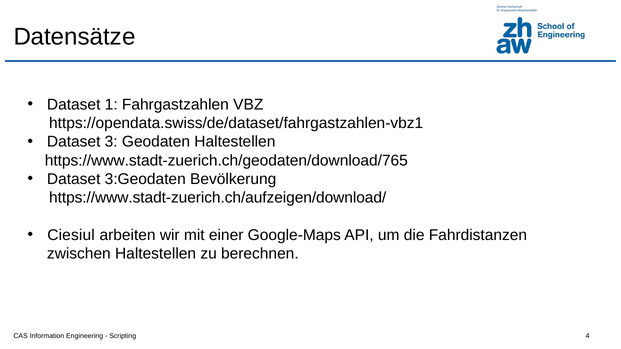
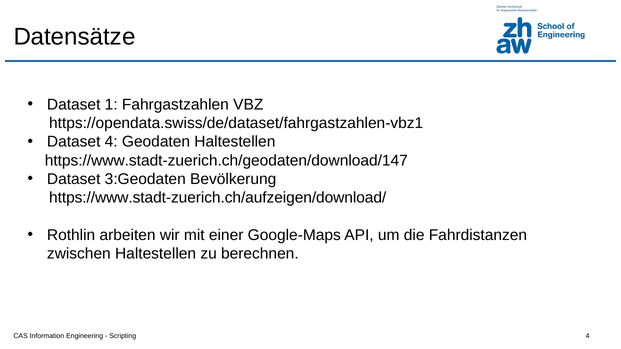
Dataset 3: 3 -> 4
https://www.stadt-zuerich.ch/geodaten/download/765: https://www.stadt-zuerich.ch/geodaten/download/765 -> https://www.stadt-zuerich.ch/geodaten/download/147
Ciesiul: Ciesiul -> Rothlin
